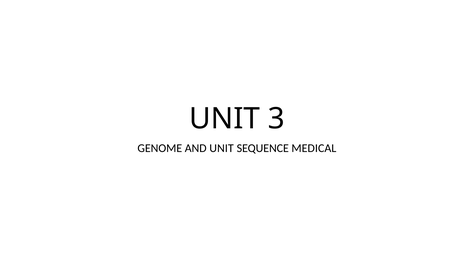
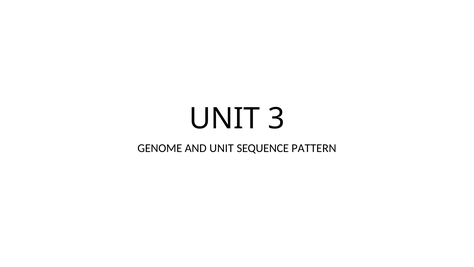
MEDICAL: MEDICAL -> PATTERN
